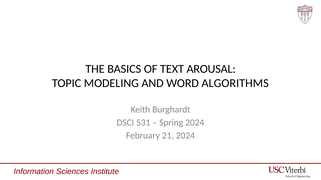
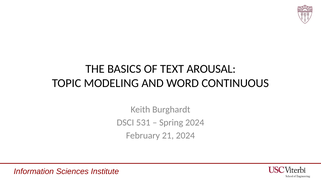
ALGORITHMS: ALGORITHMS -> CONTINUOUS
